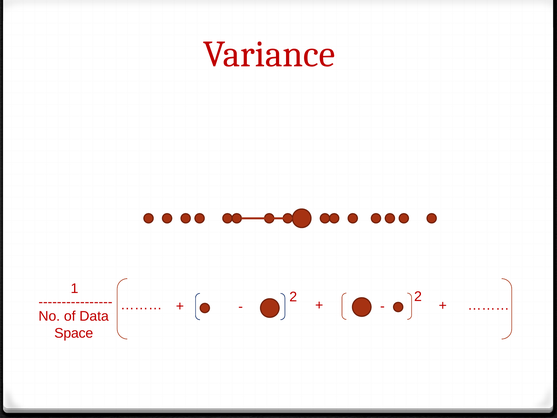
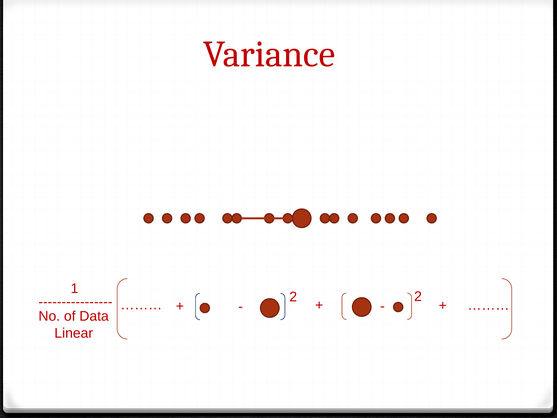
Space: Space -> Linear
